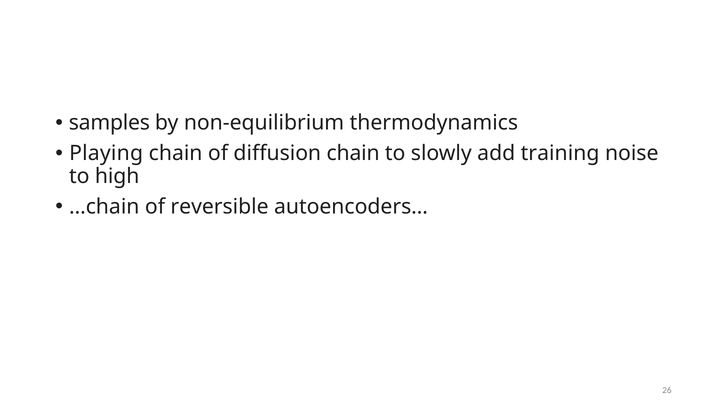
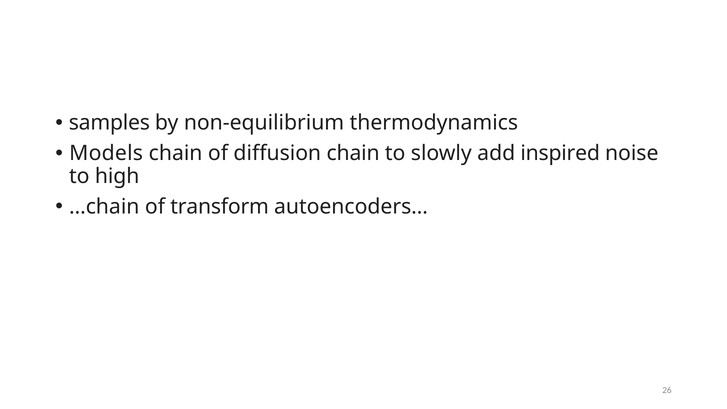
Playing: Playing -> Models
training: training -> inspired
reversible: reversible -> transform
